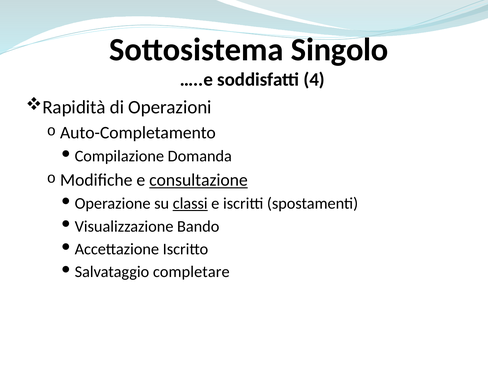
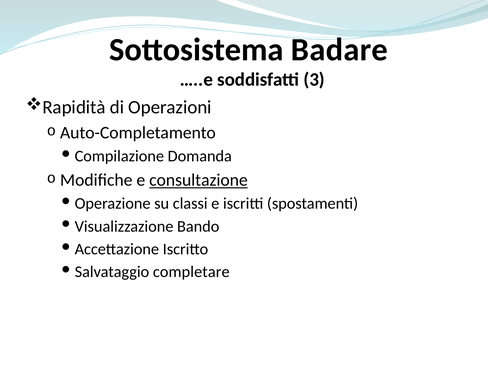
Singolo: Singolo -> Badare
4: 4 -> 3
classi underline: present -> none
